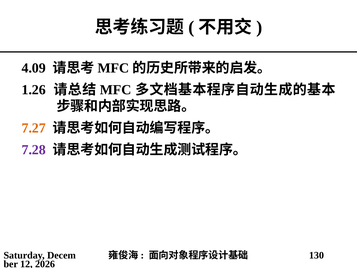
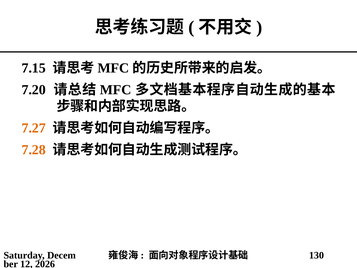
4.09: 4.09 -> 7.15
1.26: 1.26 -> 7.20
7.28 colour: purple -> orange
